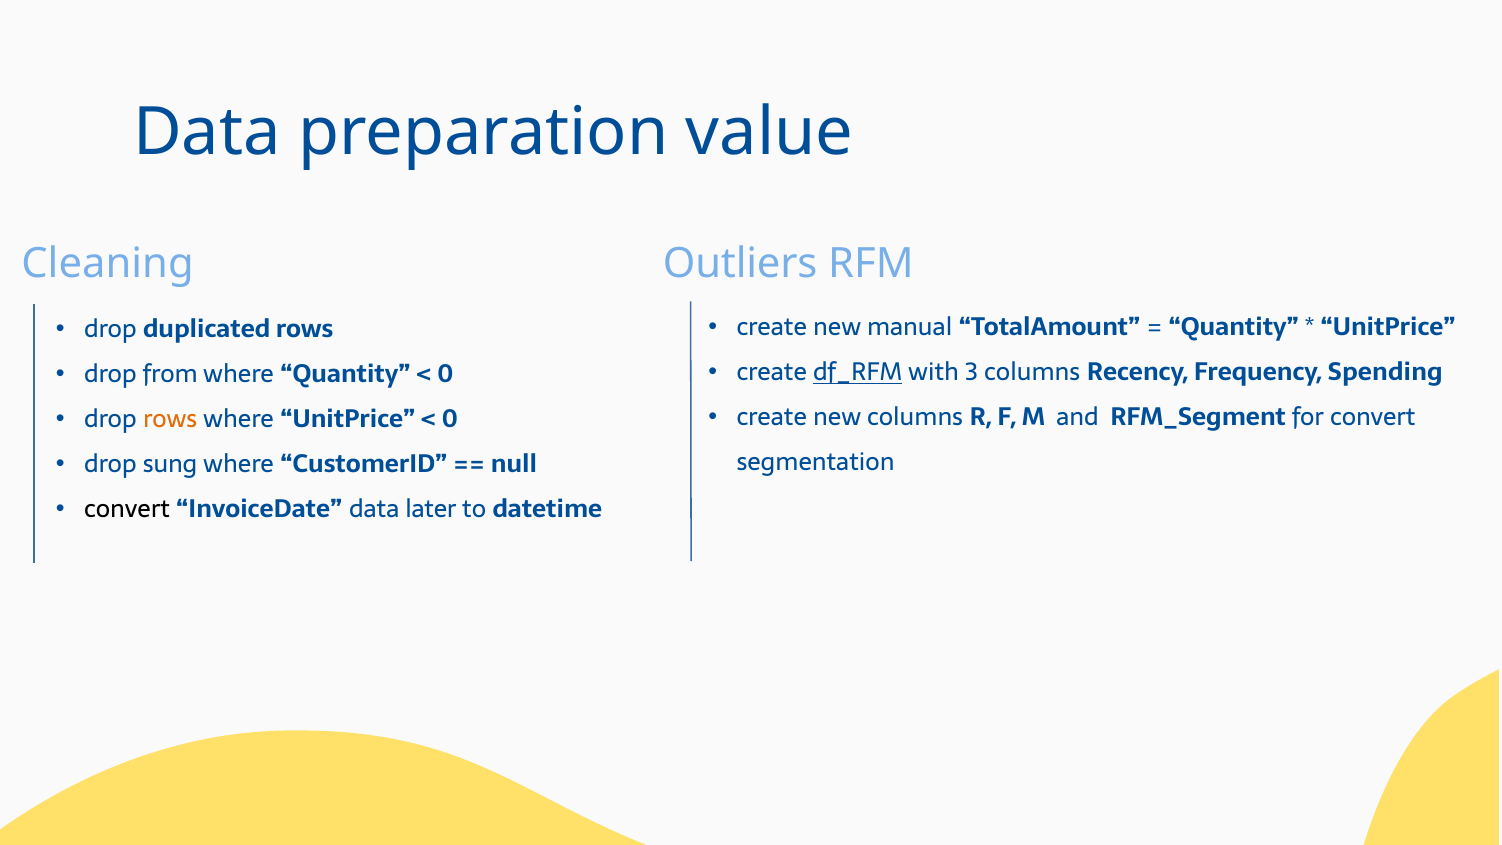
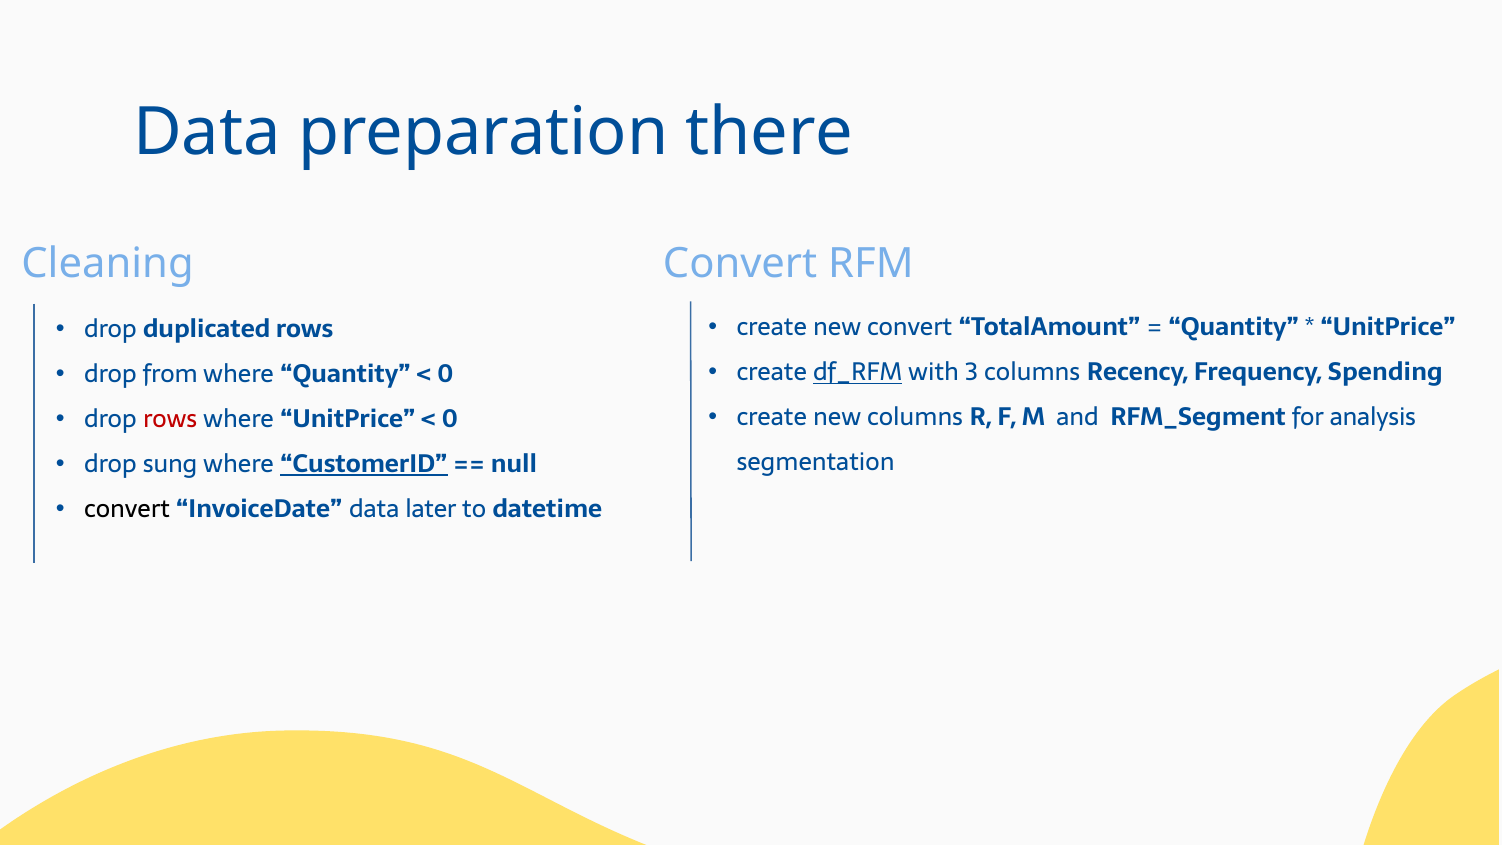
value: value -> there
Outliers at (740, 264): Outliers -> Convert
new manual: manual -> convert
for convert: convert -> analysis
rows at (170, 419) colour: orange -> red
CustomerID underline: none -> present
